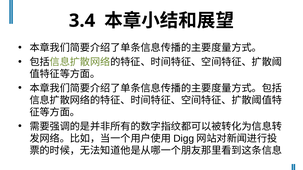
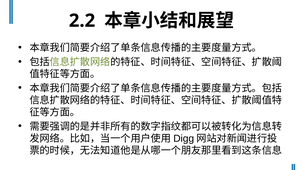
3.4: 3.4 -> 2.2
